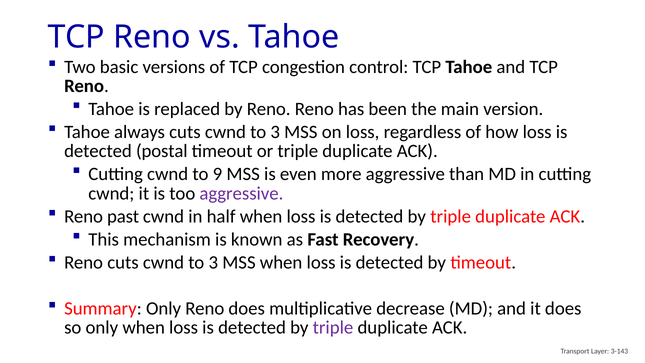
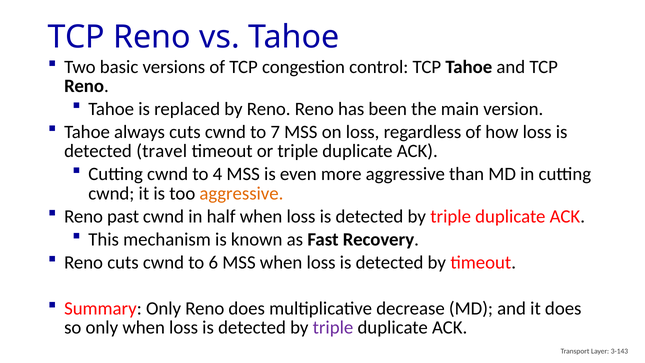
3 at (275, 132): 3 -> 7
postal: postal -> travel
9: 9 -> 4
aggressive at (241, 193) colour: purple -> orange
3 at (213, 262): 3 -> 6
